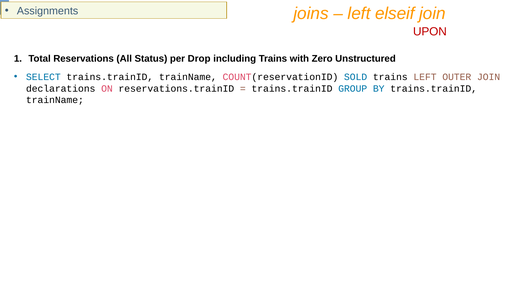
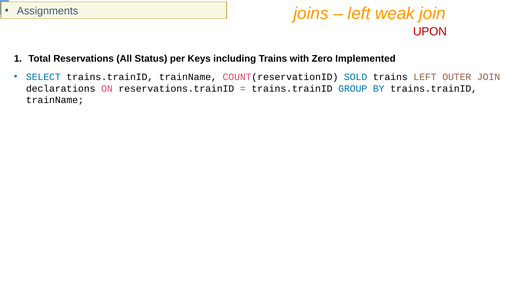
elseif: elseif -> weak
Drop: Drop -> Keys
Unstructured: Unstructured -> Implemented
